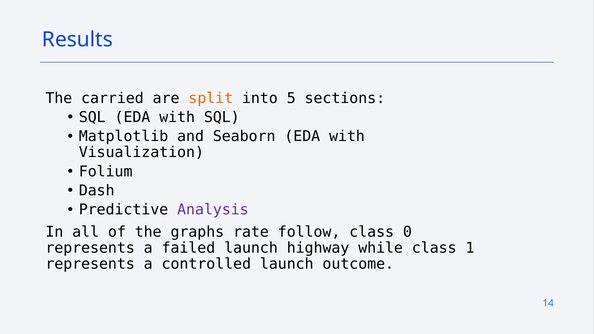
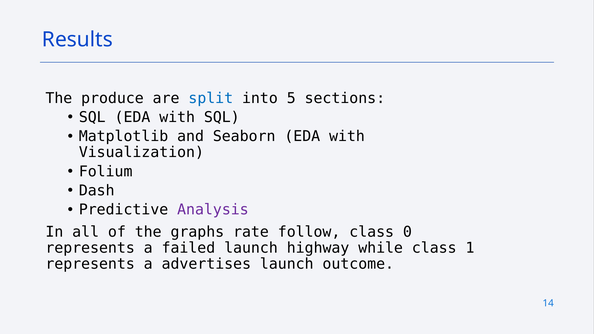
carried: carried -> produce
split colour: orange -> blue
controlled: controlled -> advertises
